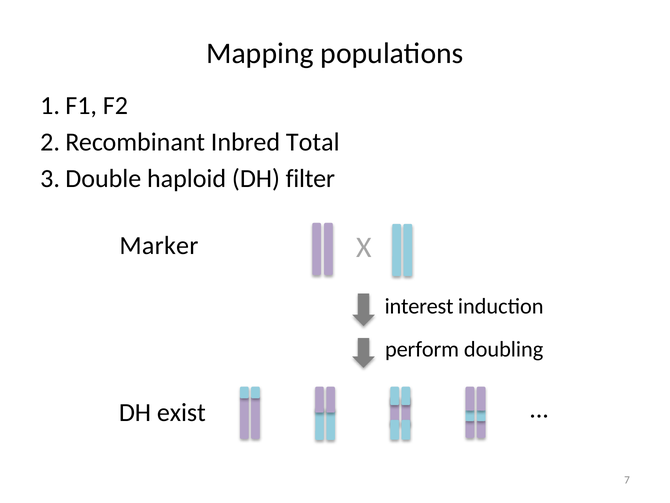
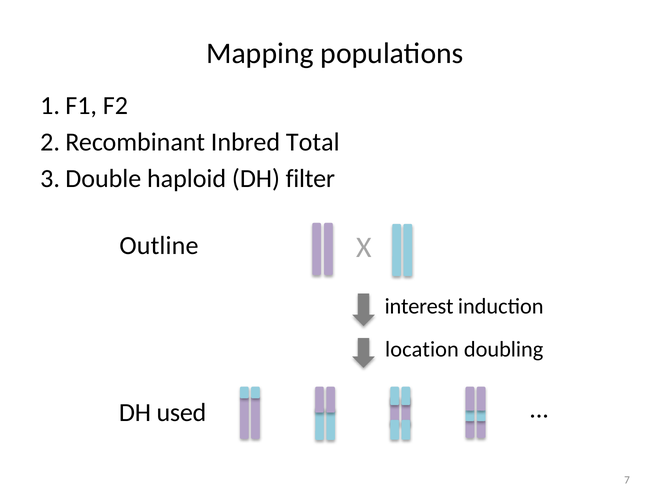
Marker: Marker -> Outline
perform: perform -> location
exist: exist -> used
